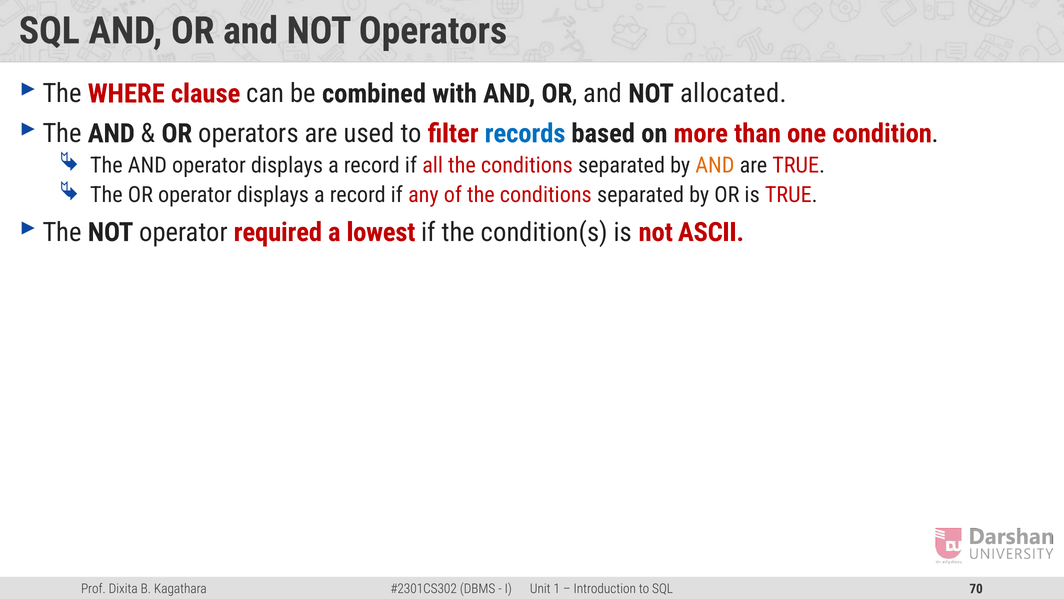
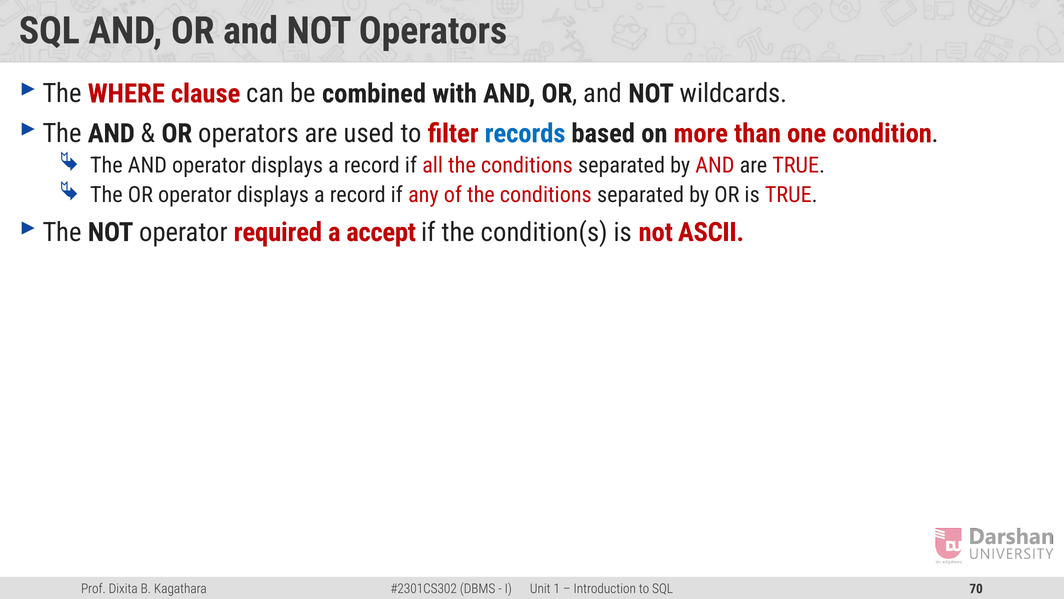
allocated: allocated -> wildcards
AND at (715, 165) colour: orange -> red
lowest: lowest -> accept
